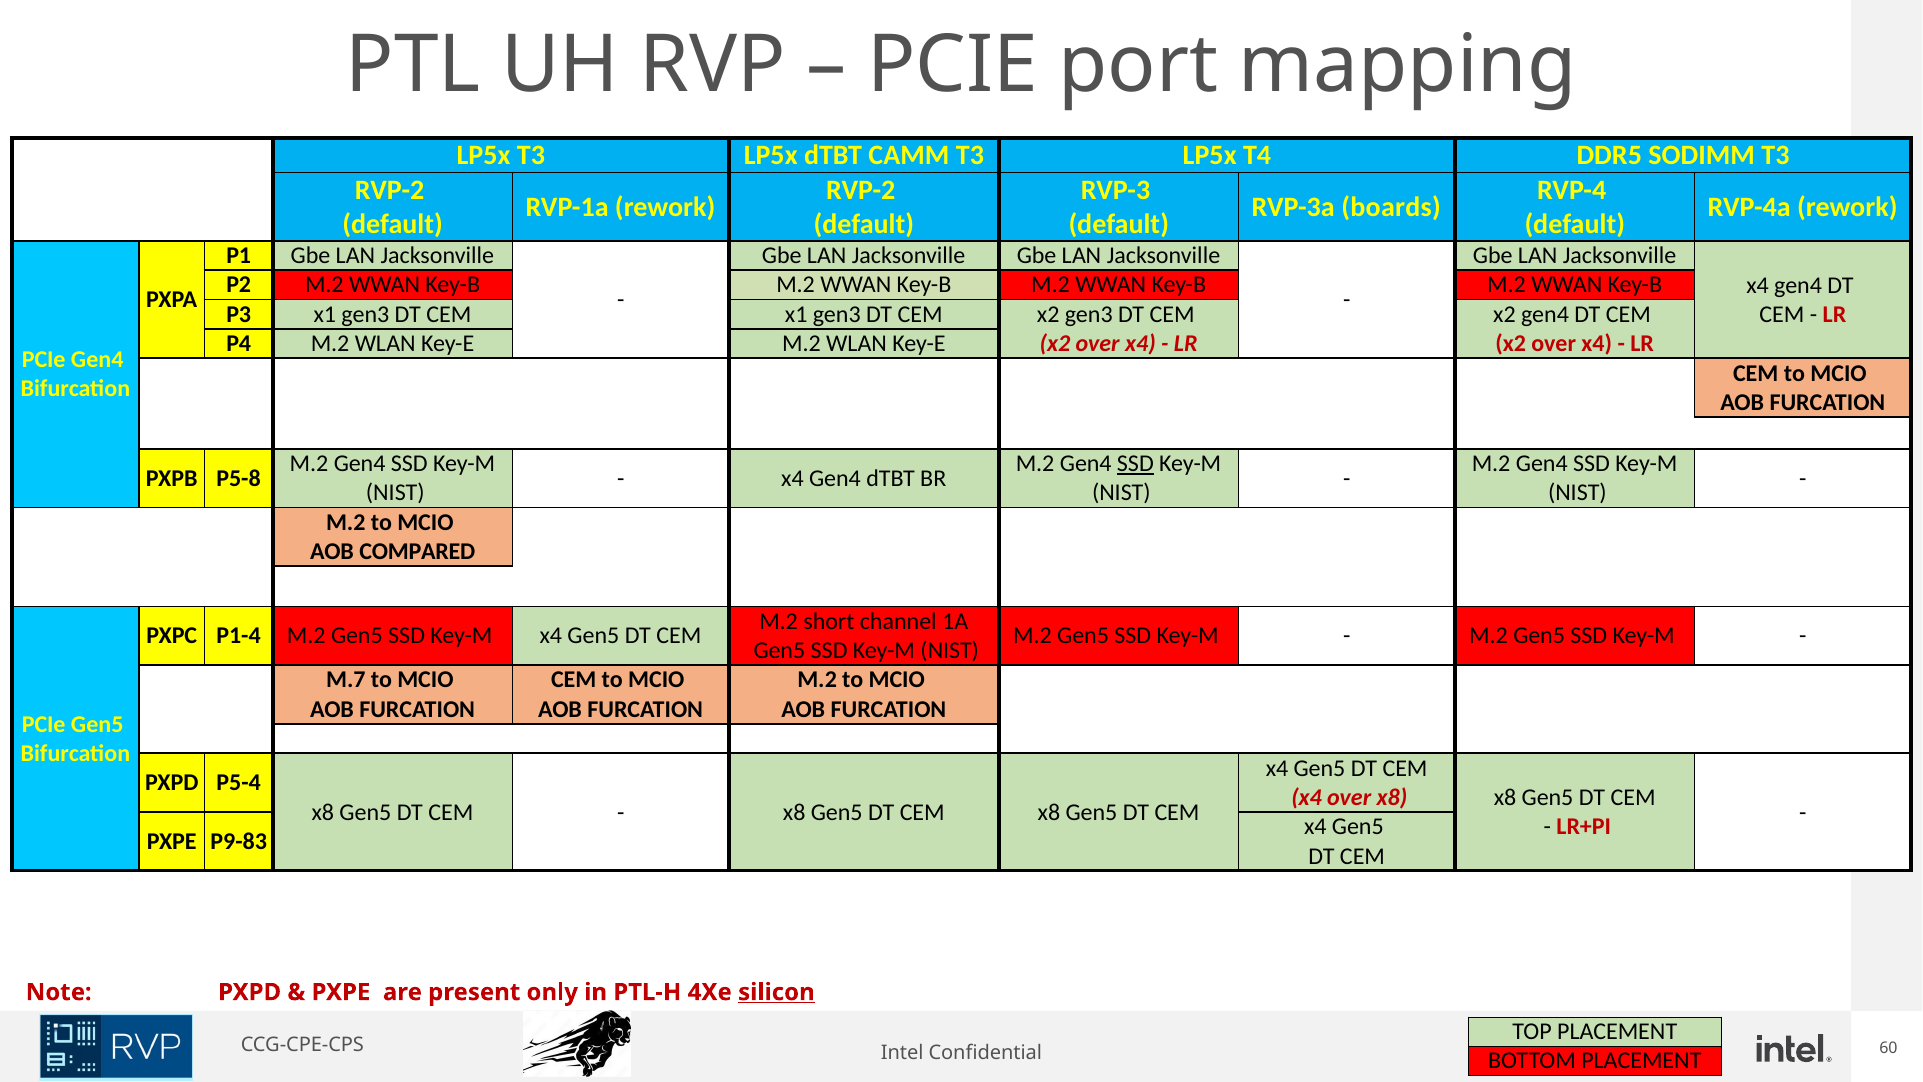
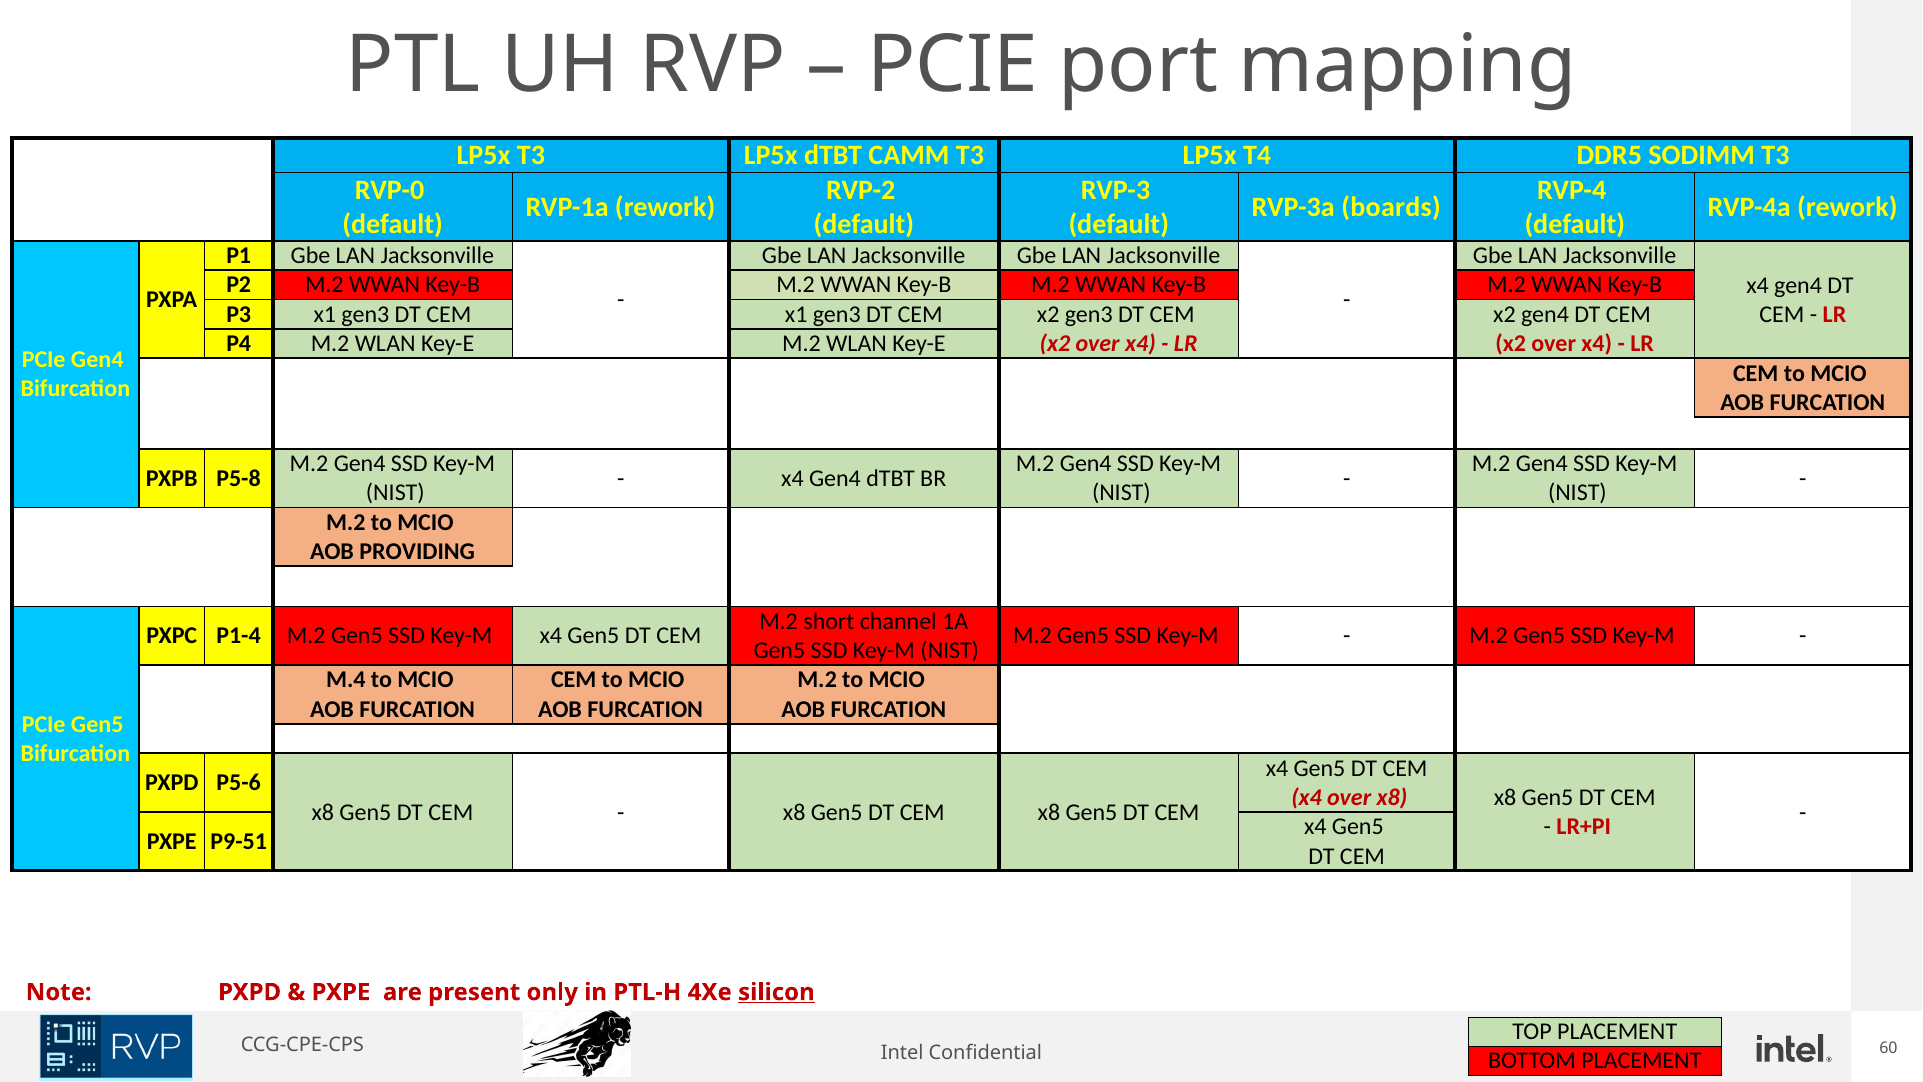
RVP-2 at (390, 190): RVP-2 -> RVP-0
SSD at (1135, 463) underline: present -> none
COMPARED: COMPARED -> PROVIDING
M.7: M.7 -> M.4
P5-4: P5-4 -> P5-6
P9-83: P9-83 -> P9-51
